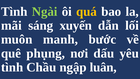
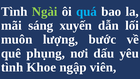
quá colour: yellow -> light blue
manh: manh -> lượng
Chầu: Chầu -> Khoe
luân: luân -> viên
